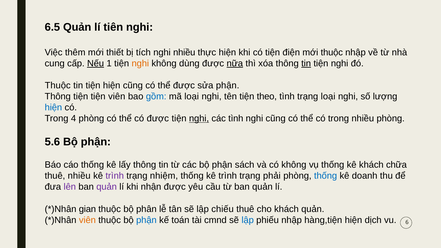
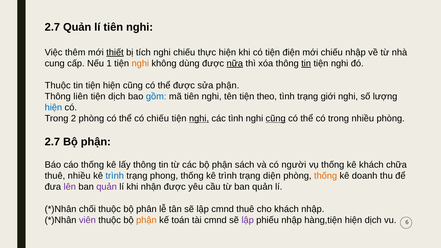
6.5 at (52, 27): 6.5 -> 2.7
thiết underline: none -> present
nghi nhiều: nhiều -> chiếu
mới thuộc: thuộc -> chiếu
Nếu underline: present -> none
Thông tiện: tiện -> liên
tiện viên: viên -> dịch
mã loại: loại -> tiên
trạng loại: loại -> giới
4: 4 -> 2
có được: được -> chiếu
cũng at (276, 119) underline: none -> present
5.6 at (52, 142): 5.6 -> 2.7
có không: không -> người
trình at (115, 176) colour: purple -> blue
nhiệm: nhiệm -> phong
phải: phải -> diện
thống at (326, 176) colour: blue -> orange
gian: gian -> chối
lập chiếu: chiếu -> cmnd
khách quản: quản -> nhập
viên at (87, 220) colour: orange -> purple
phận at (146, 220) colour: blue -> orange
lập at (248, 220) colour: blue -> purple
